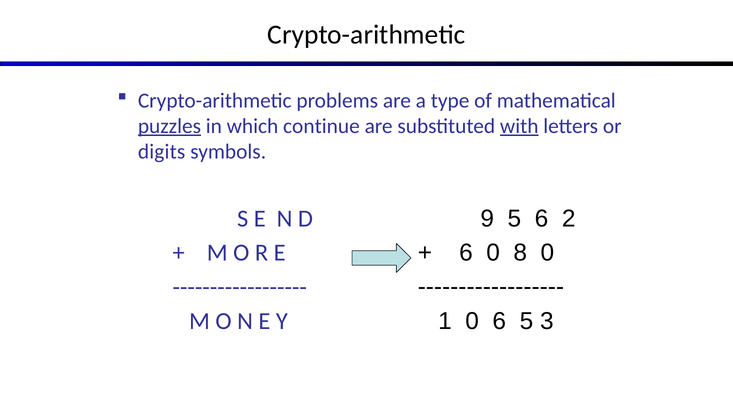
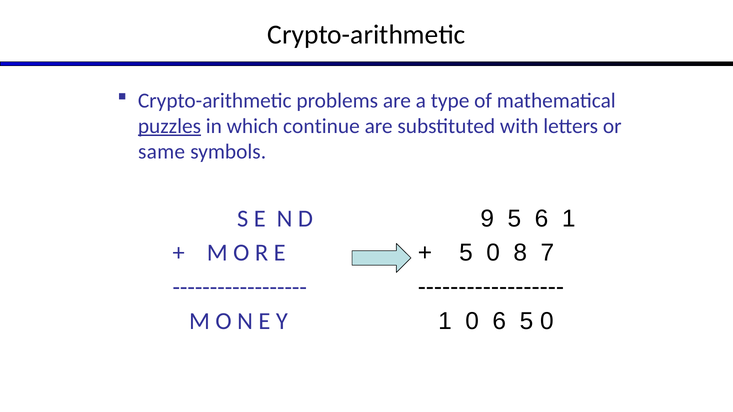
with underline: present -> none
digits: digits -> same
6 2: 2 -> 1
6 at (466, 253): 6 -> 5
8 0: 0 -> 7
6 5 3: 3 -> 0
